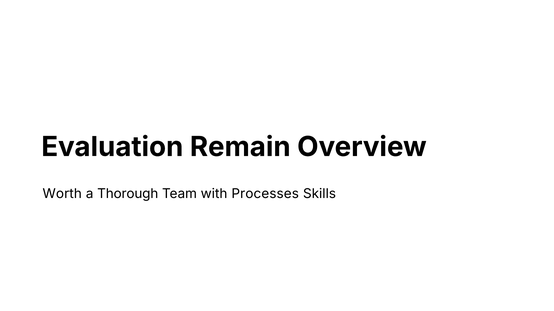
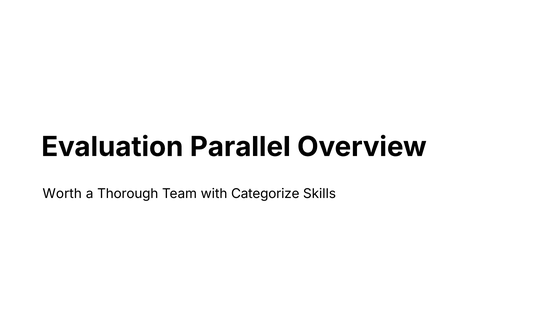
Remain: Remain -> Parallel
Processes: Processes -> Categorize
